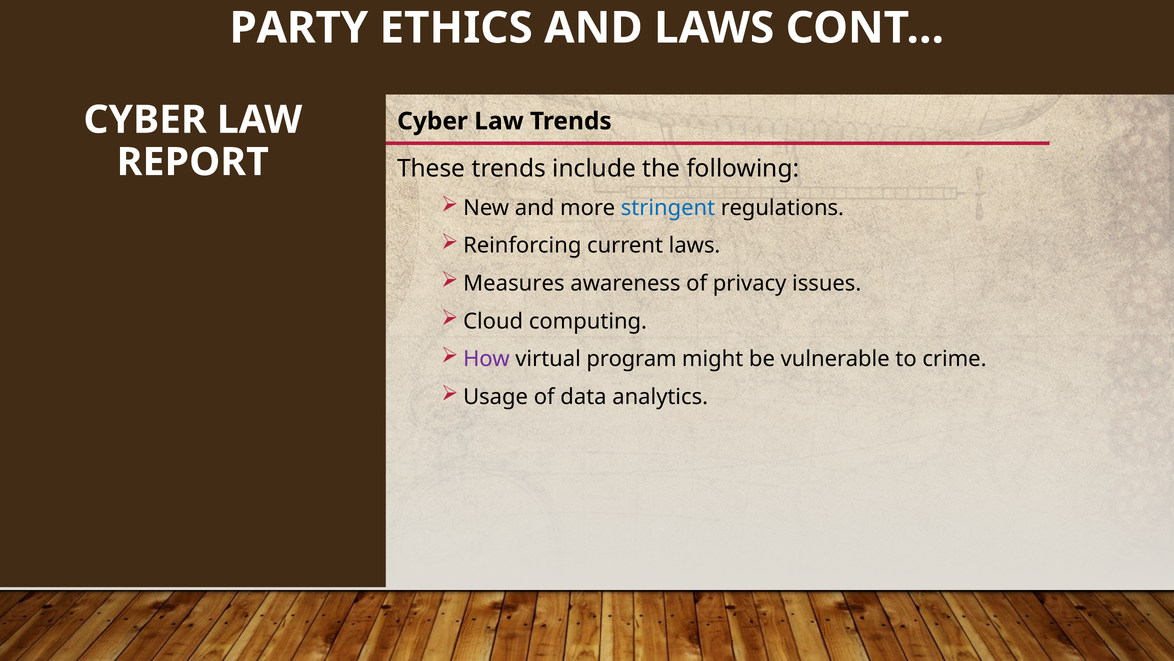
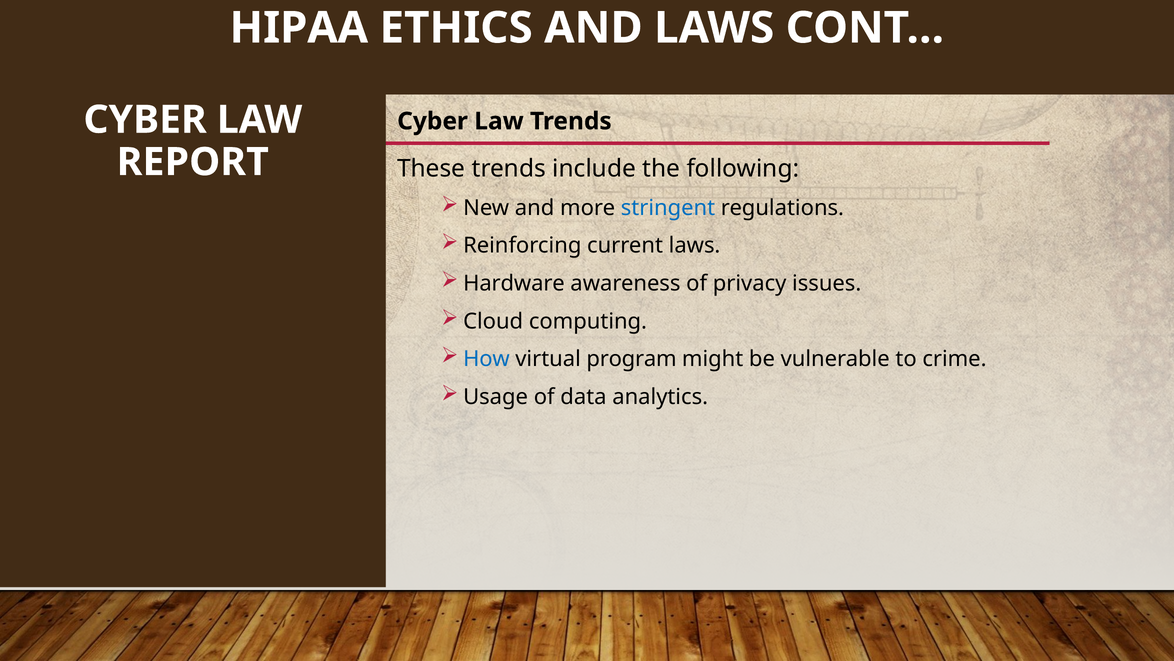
PARTY: PARTY -> HIPAA
Measures: Measures -> Hardware
How colour: purple -> blue
